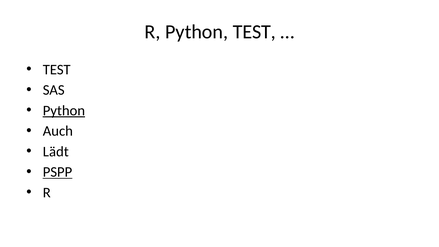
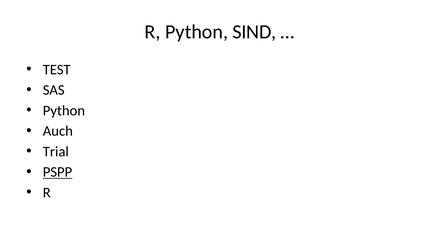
Python TEST: TEST -> SIND
Python at (64, 111) underline: present -> none
Lädt: Lädt -> Trial
